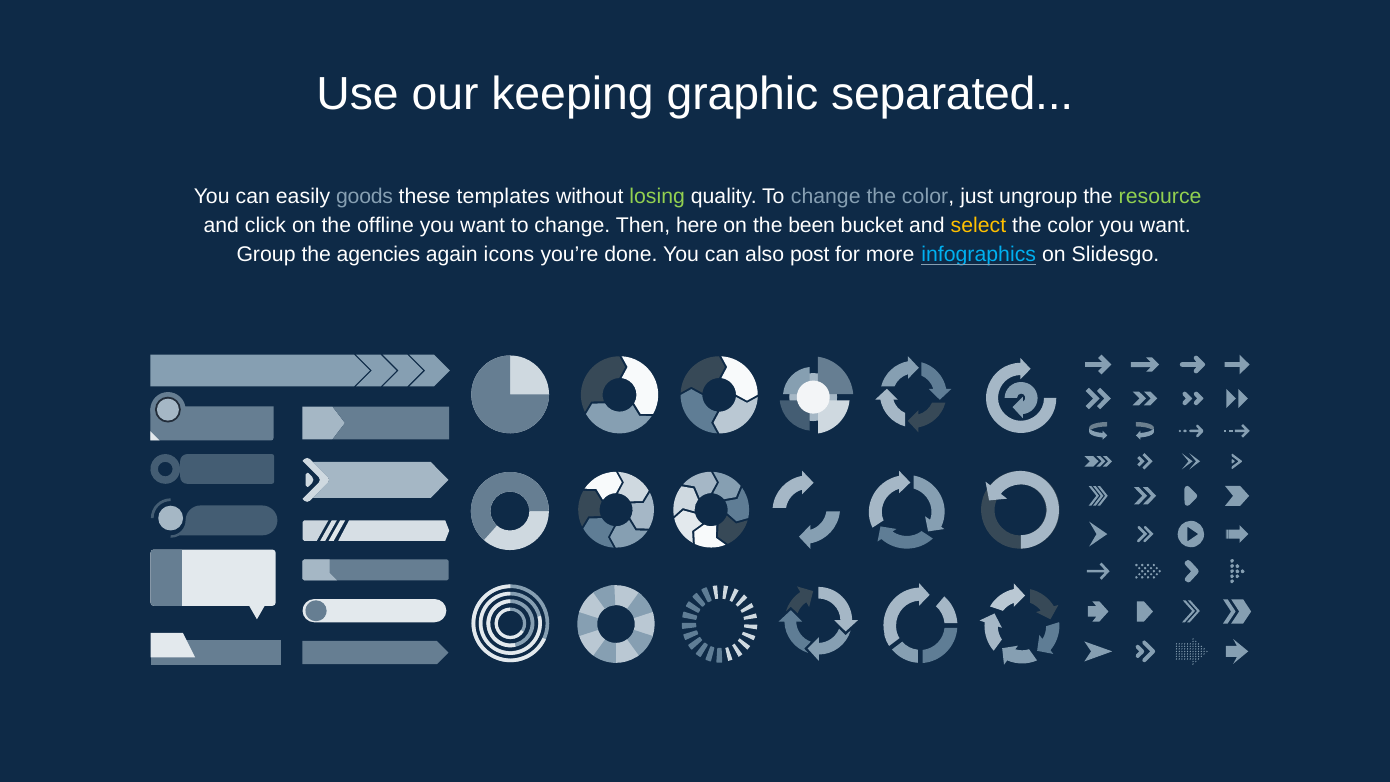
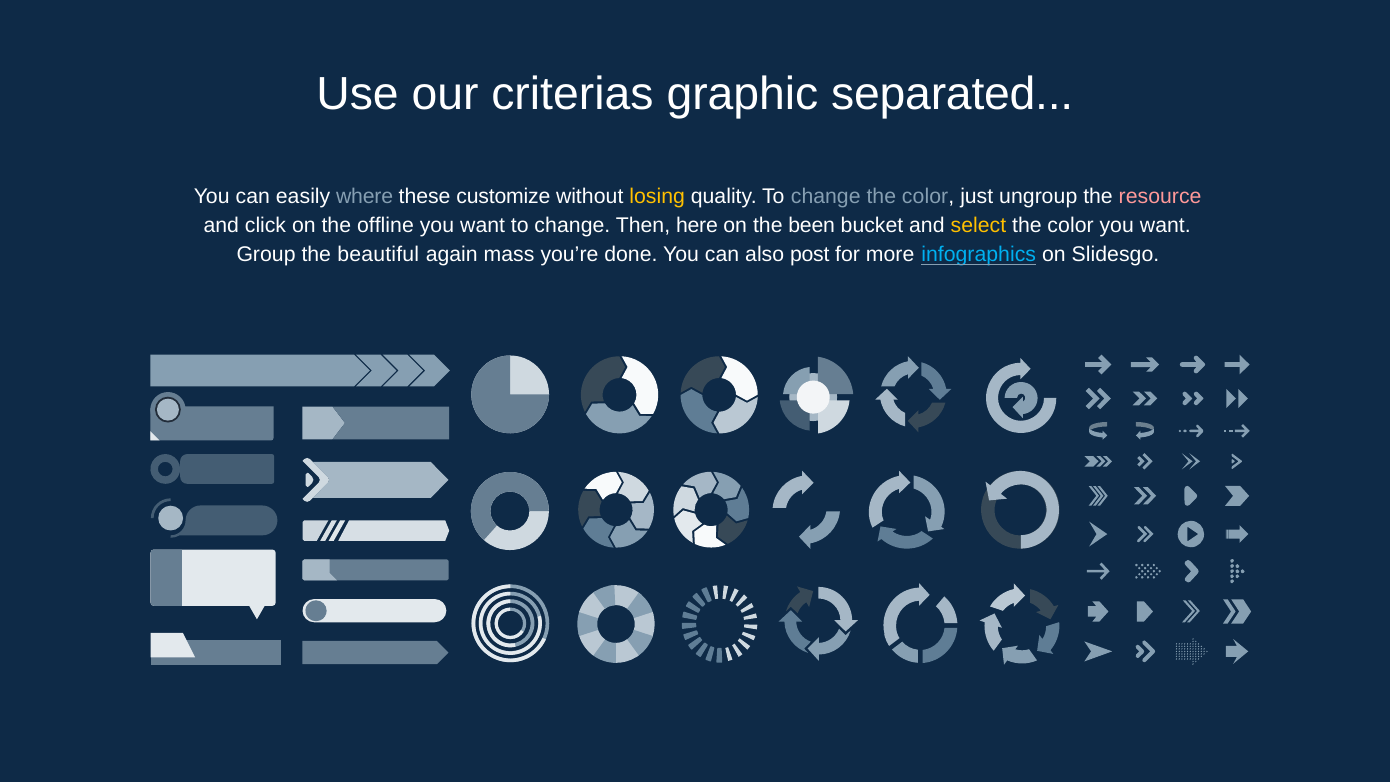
keeping: keeping -> criterias
goods: goods -> where
templates: templates -> customize
losing colour: light green -> yellow
resource colour: light green -> pink
agencies: agencies -> beautiful
icons: icons -> mass
